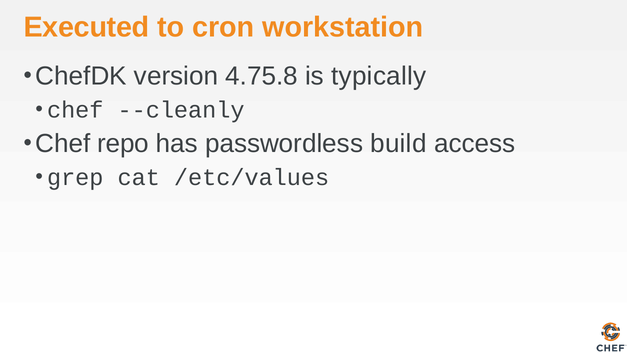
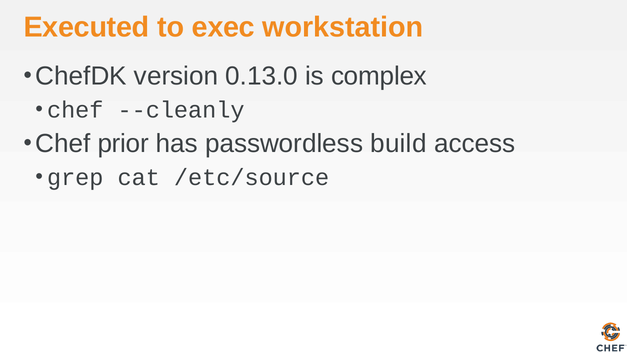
cron: cron -> exec
4.75.8: 4.75.8 -> 0.13.0
typically: typically -> complex
repo: repo -> prior
/etc/values: /etc/values -> /etc/source
